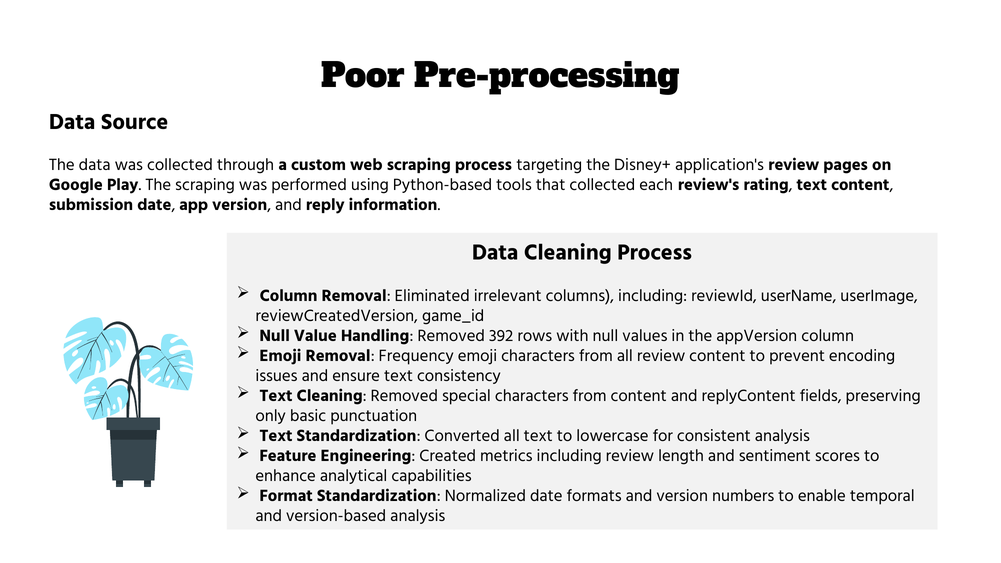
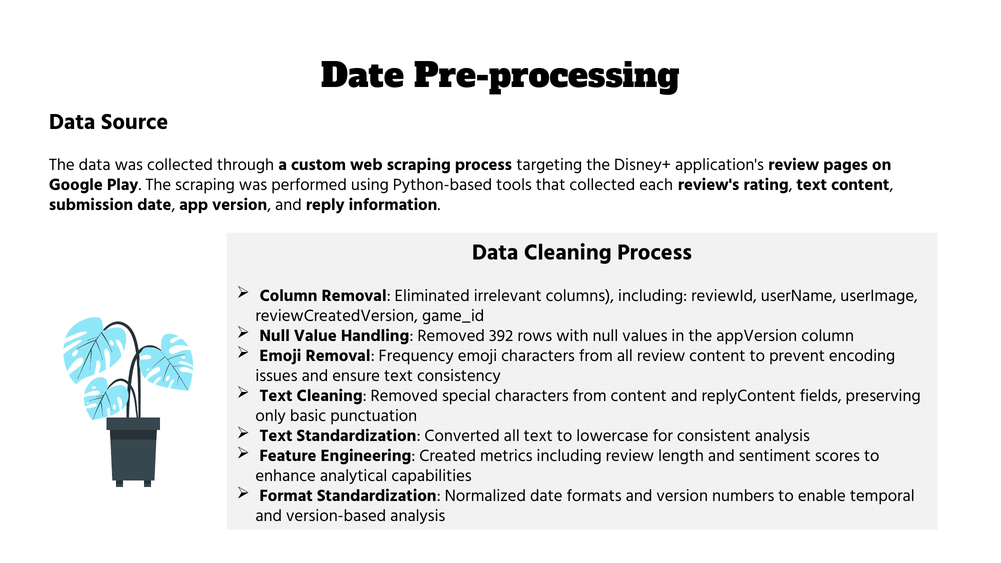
Poor at (363, 76): Poor -> Date
